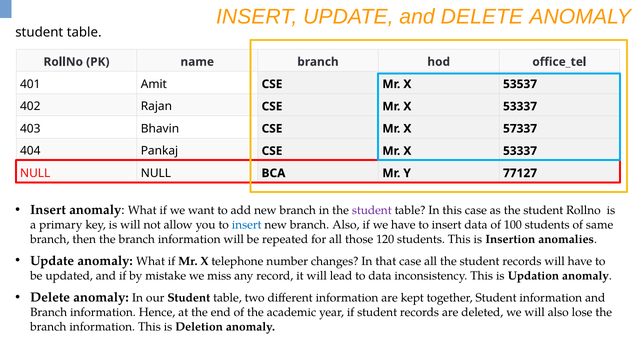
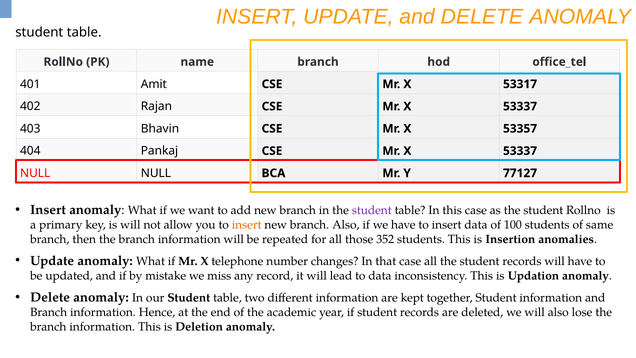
53537: 53537 -> 53317
57337: 57337 -> 53357
insert at (247, 225) colour: blue -> orange
120: 120 -> 352
